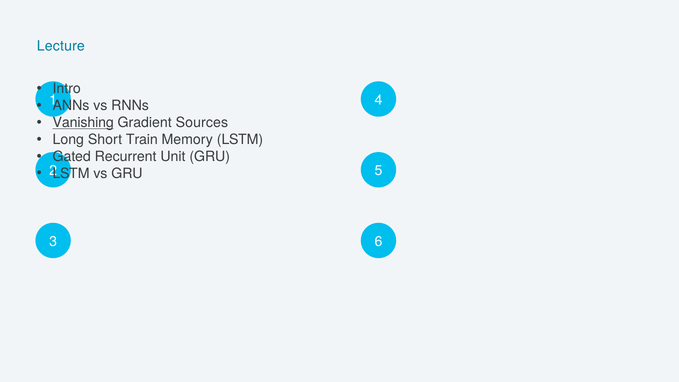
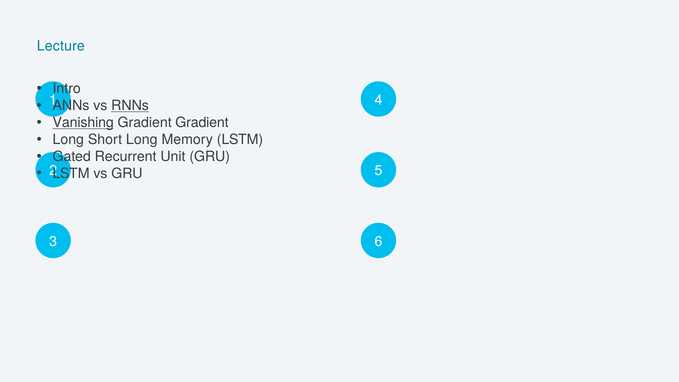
RNNs underline: none -> present
Gradient Sources: Sources -> Gradient
Short Train: Train -> Long
